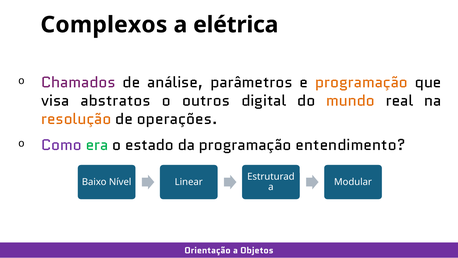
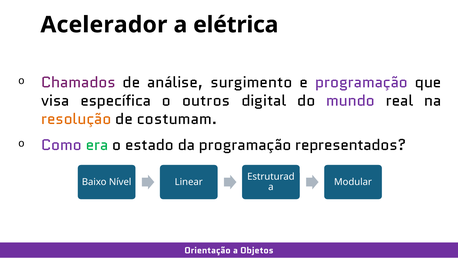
Complexos: Complexos -> Acelerador
parâmetros: parâmetros -> surgimento
programação at (362, 82) colour: orange -> purple
abstratos: abstratos -> específica
mundo colour: orange -> purple
operações: operações -> costumam
entendimento: entendimento -> representados
